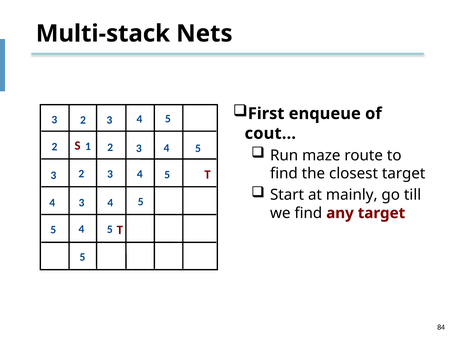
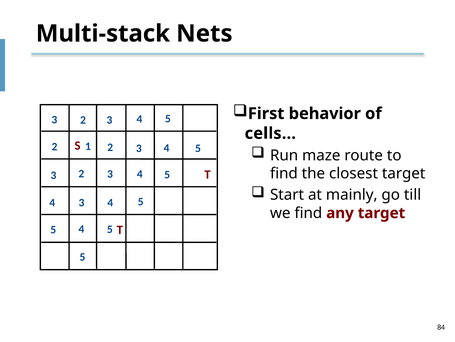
enqueue: enqueue -> behavior
cout: cout -> cells
